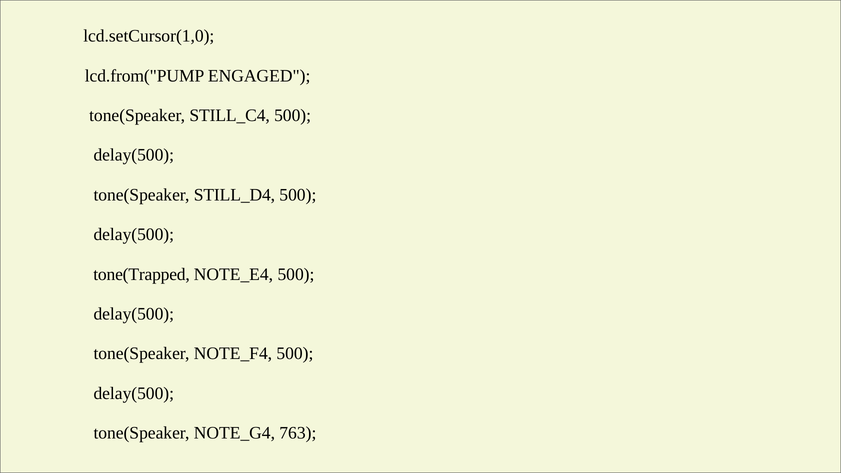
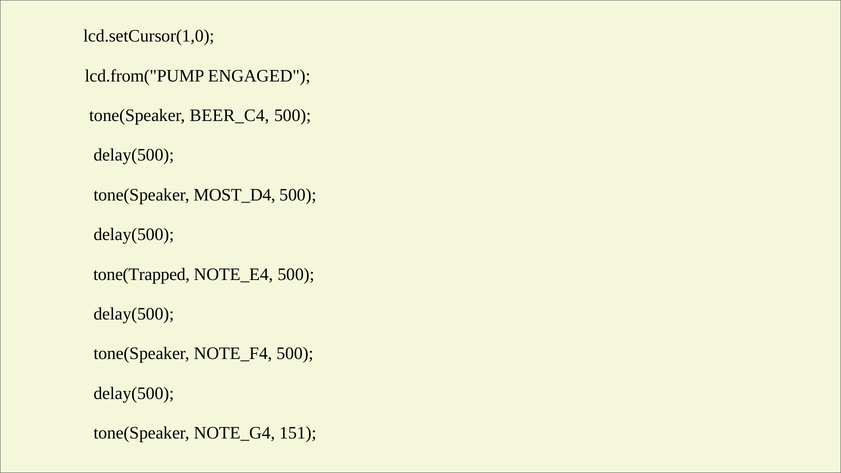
STILL_C4: STILL_C4 -> BEER_C4
STILL_D4: STILL_D4 -> MOST_D4
763: 763 -> 151
